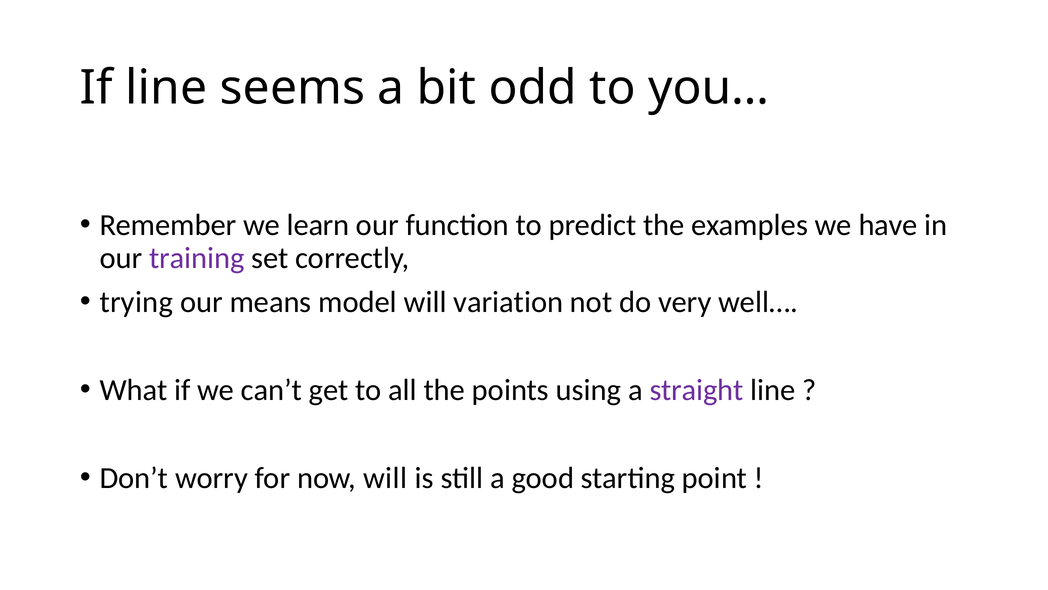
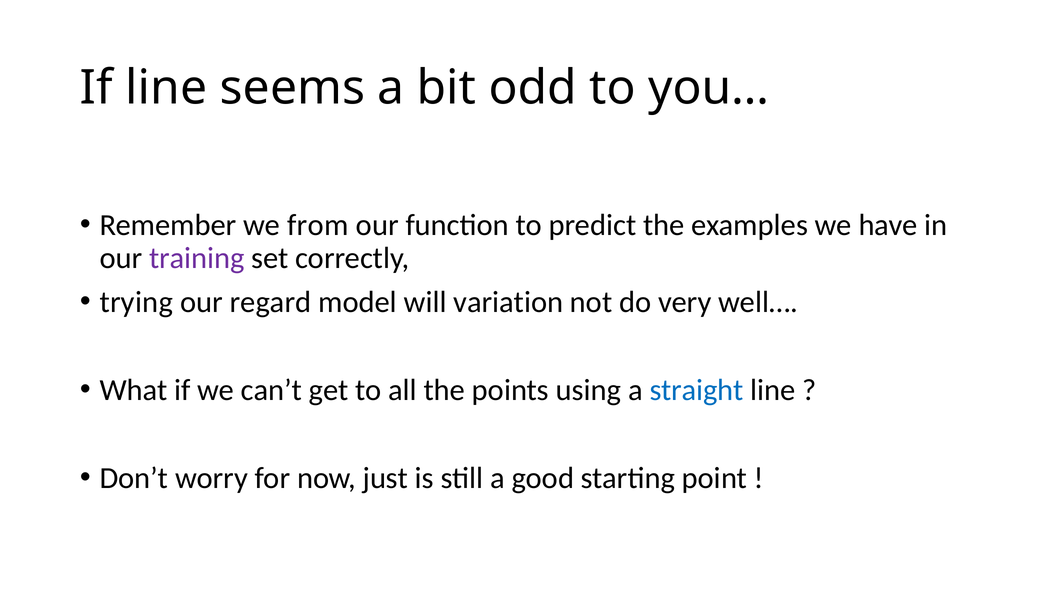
learn: learn -> from
means: means -> regard
straight colour: purple -> blue
now will: will -> just
